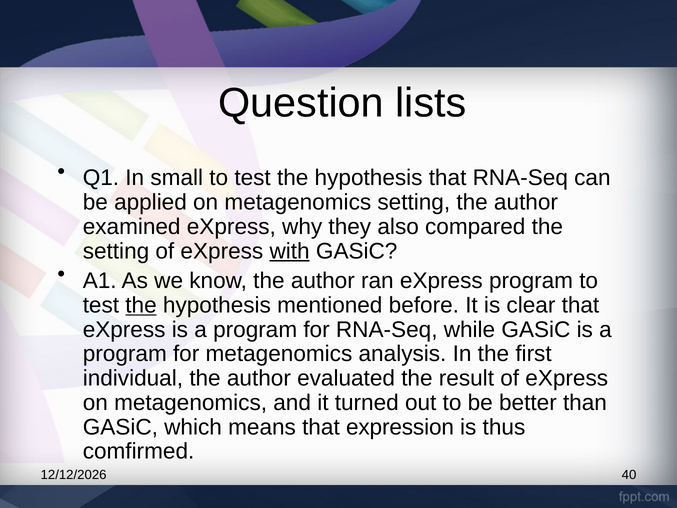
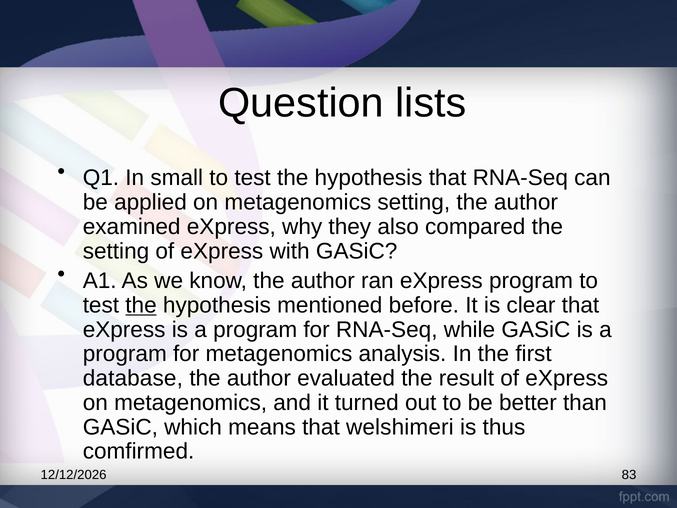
with underline: present -> none
individual: individual -> database
expression: expression -> welshimeri
40: 40 -> 83
